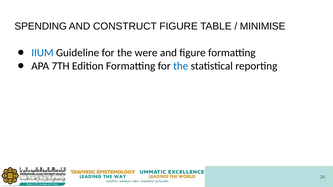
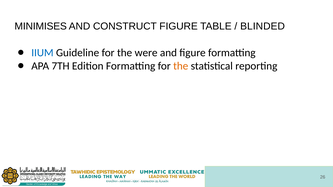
SPENDING: SPENDING -> MINIMISES
MINIMISE: MINIMISE -> BLINDED
the at (181, 66) colour: blue -> orange
